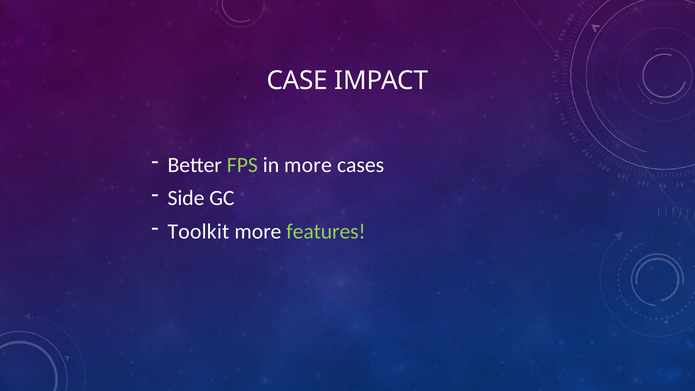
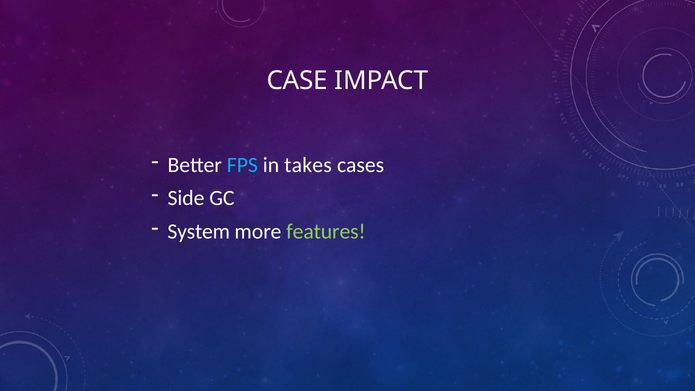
FPS colour: light green -> light blue
in more: more -> takes
Toolkit: Toolkit -> System
